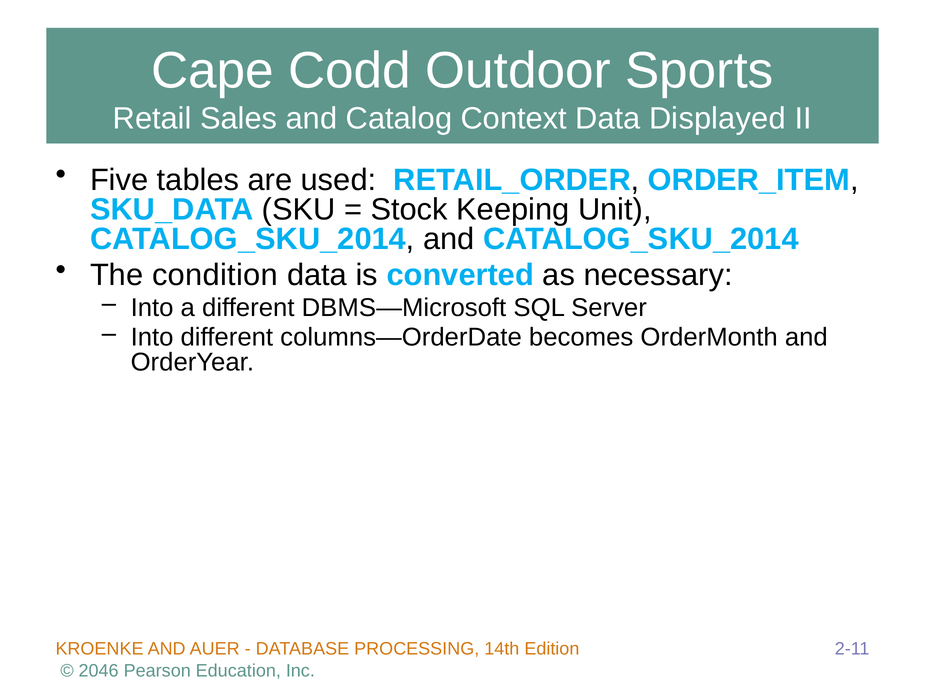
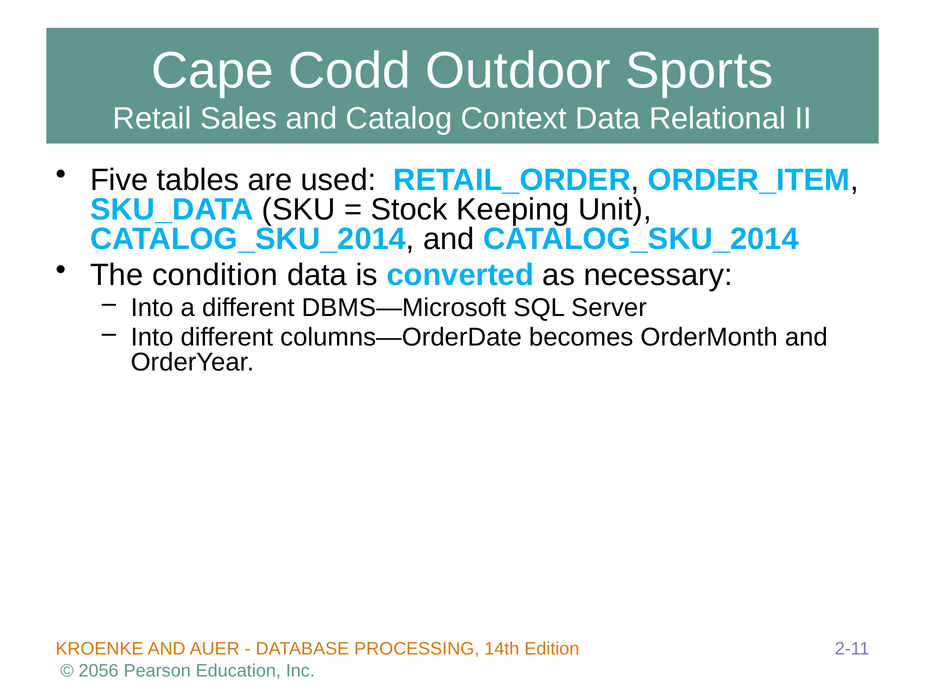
Displayed: Displayed -> Relational
2046: 2046 -> 2056
